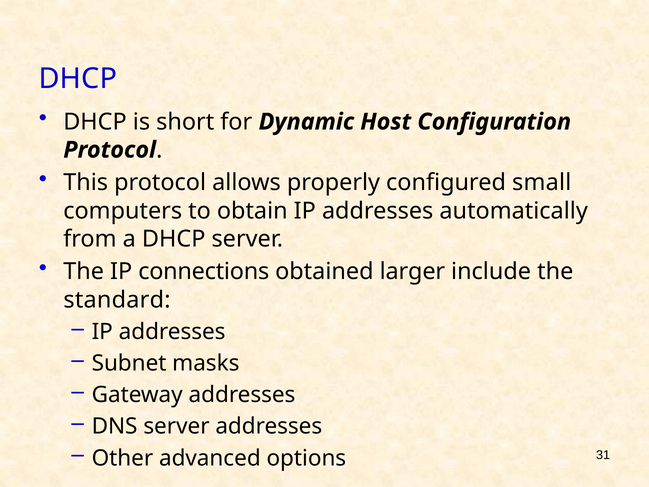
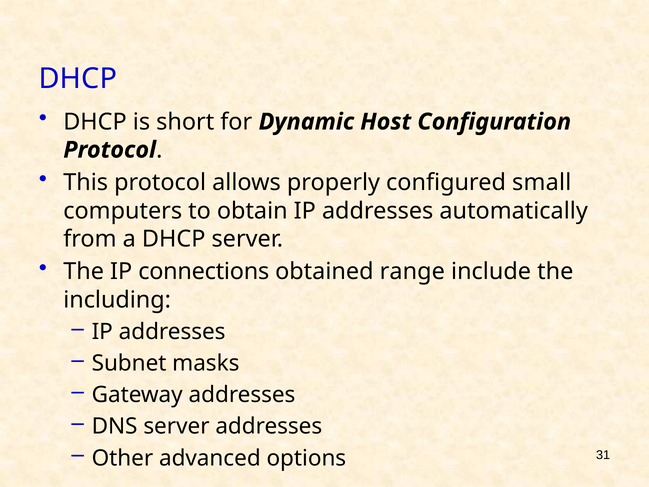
larger: larger -> range
standard: standard -> including
